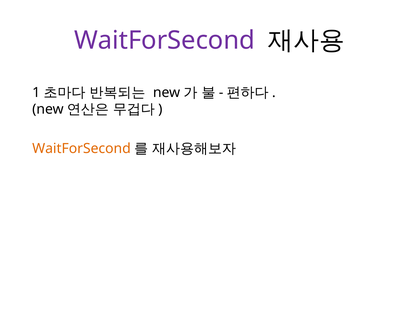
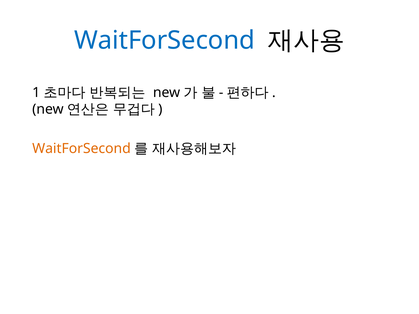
WaitForSecond at (165, 41) colour: purple -> blue
